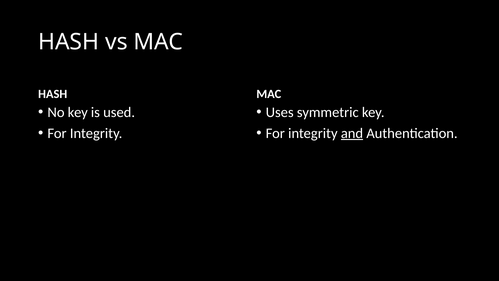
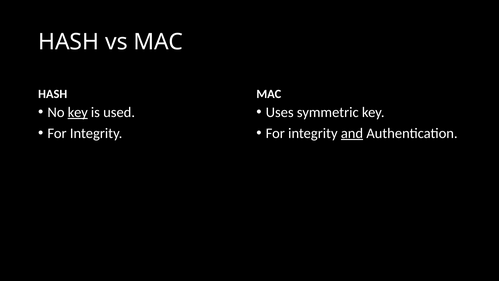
key at (78, 112) underline: none -> present
